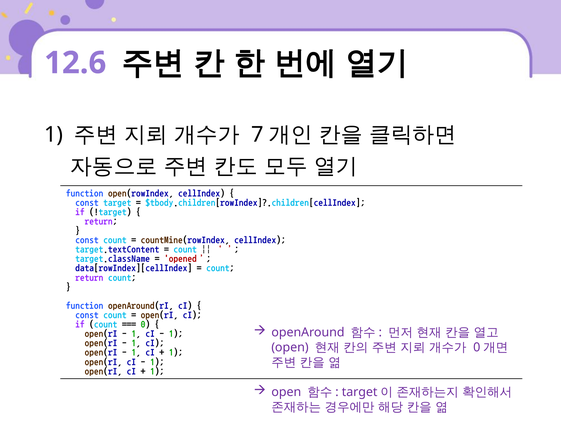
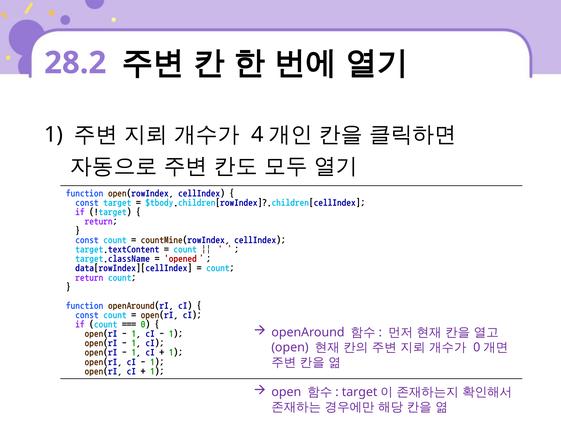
12.6: 12.6 -> 28.2
7: 7 -> 4
